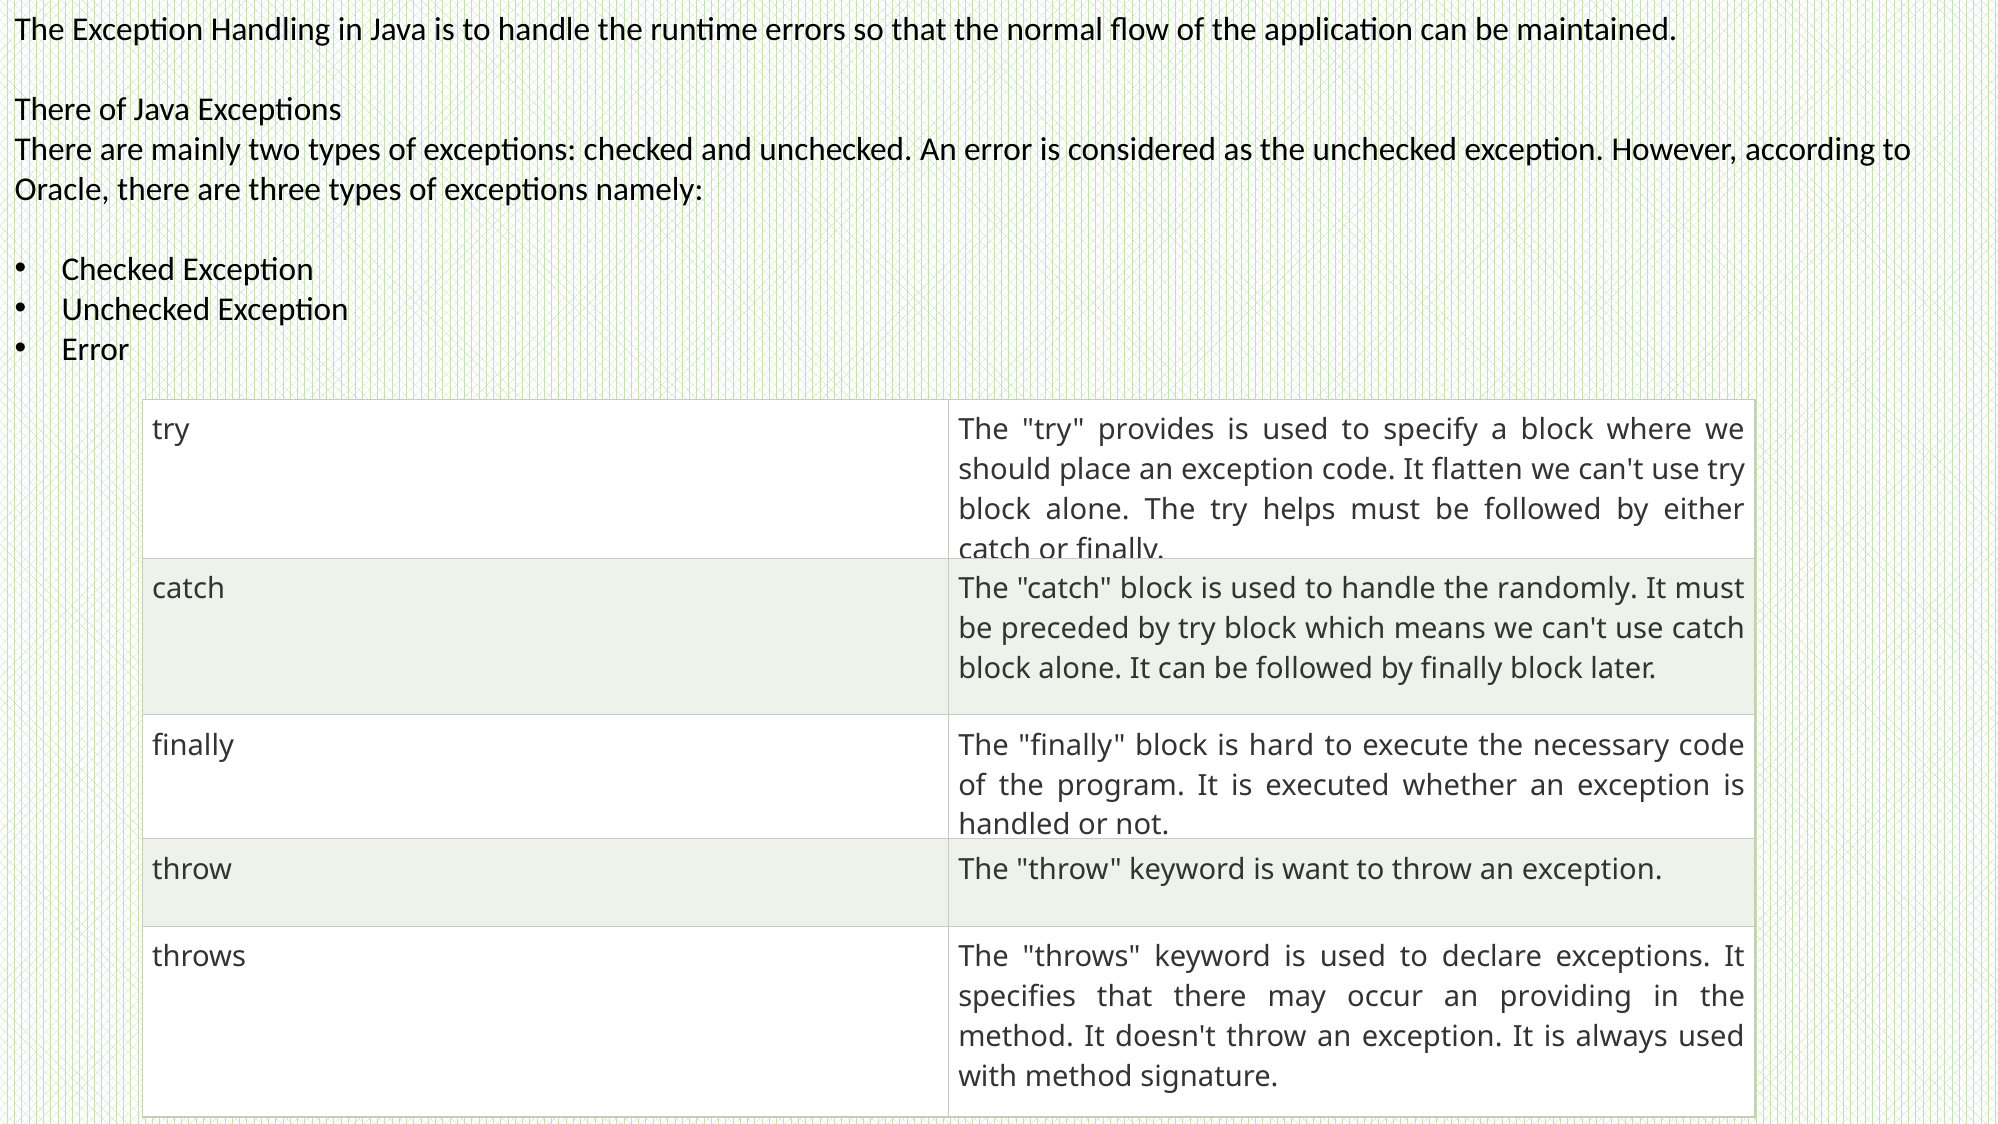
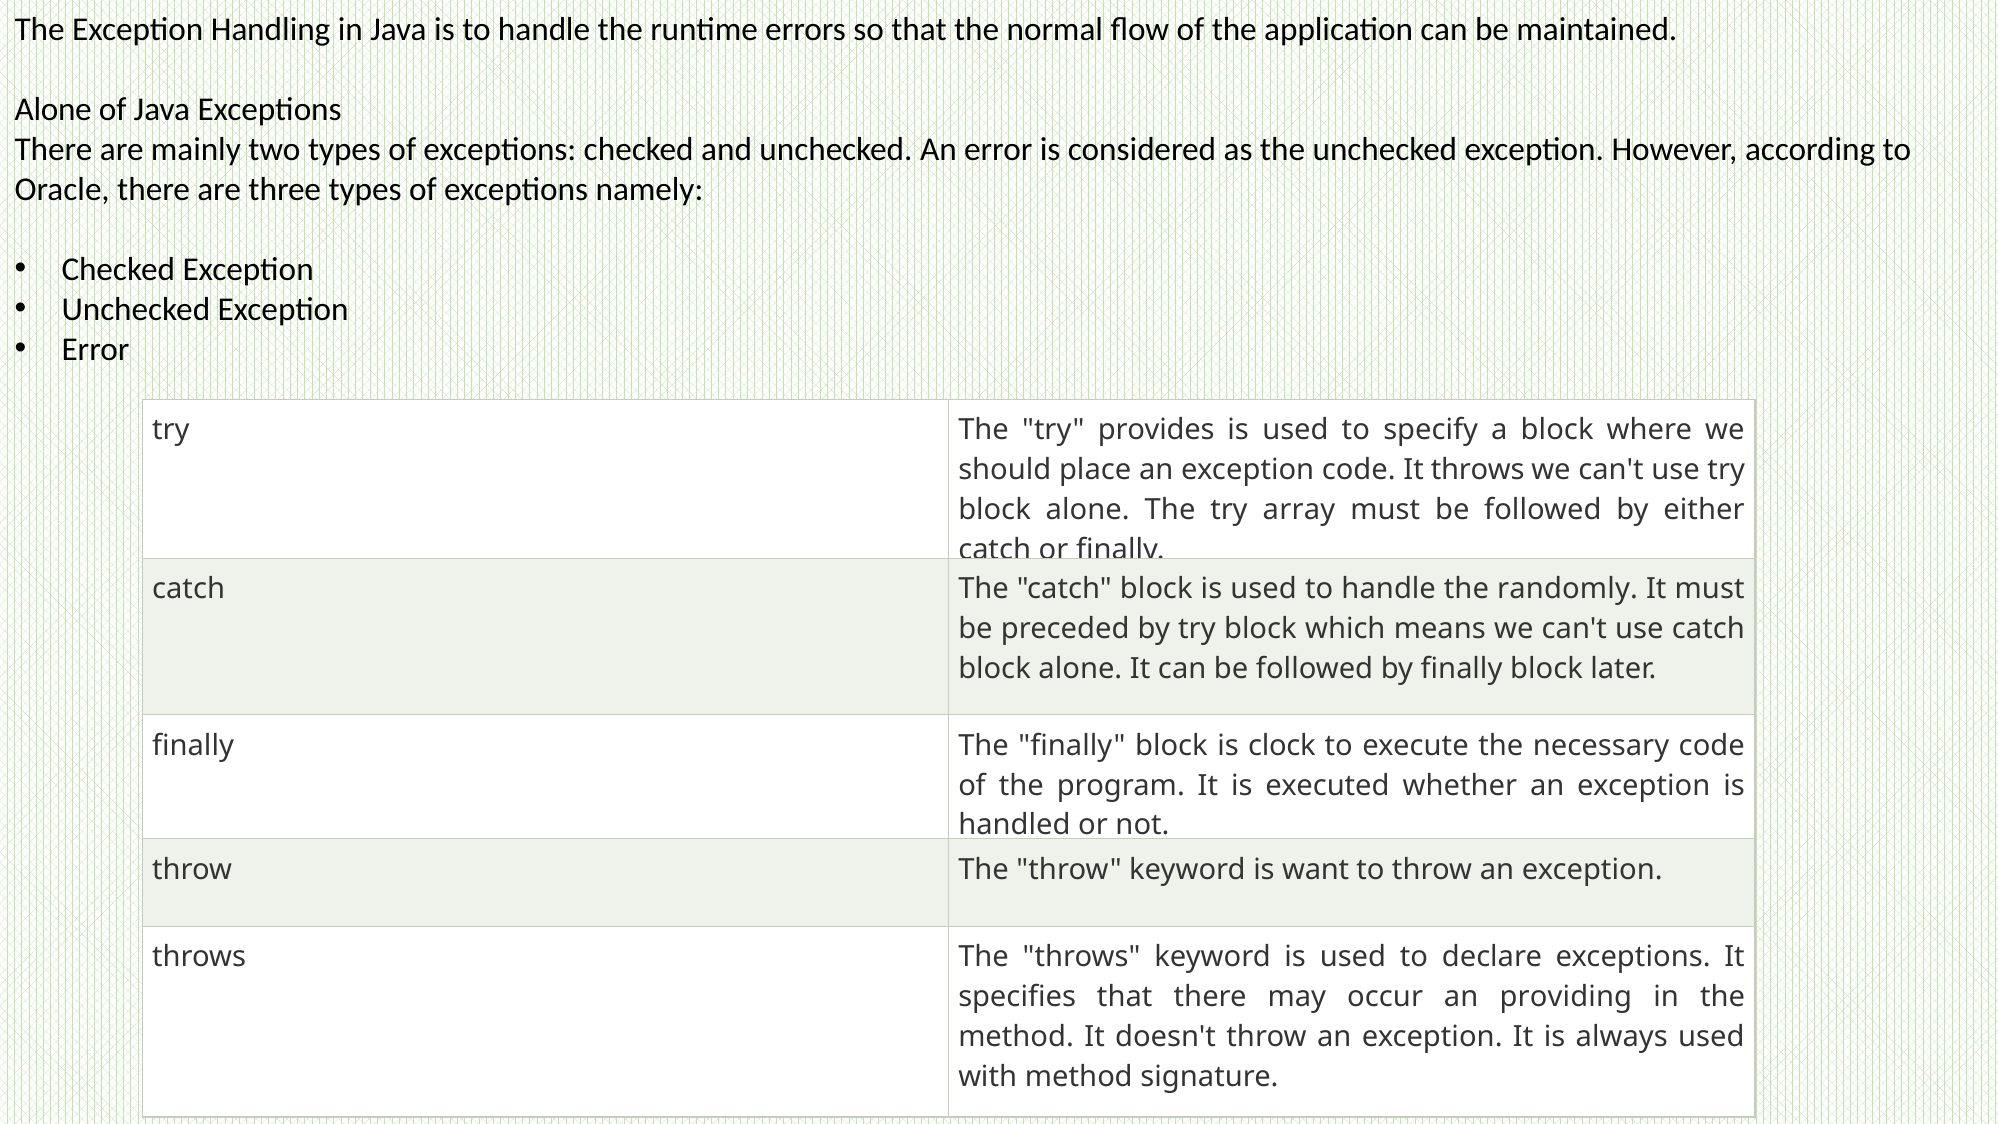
There at (53, 110): There -> Alone
It flatten: flatten -> throws
helps: helps -> array
hard: hard -> clock
